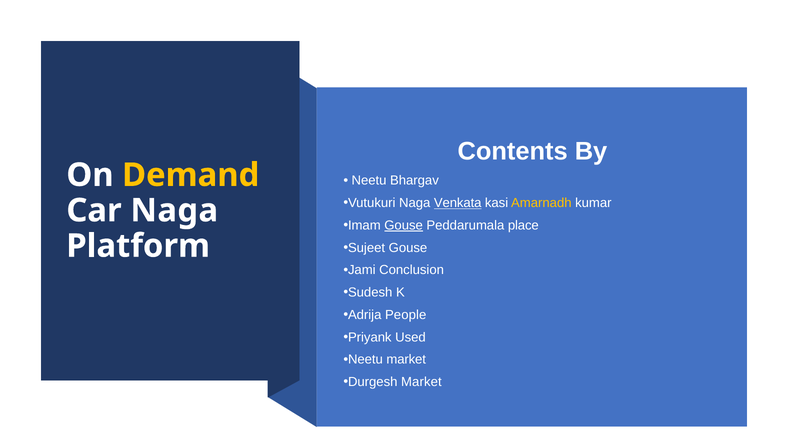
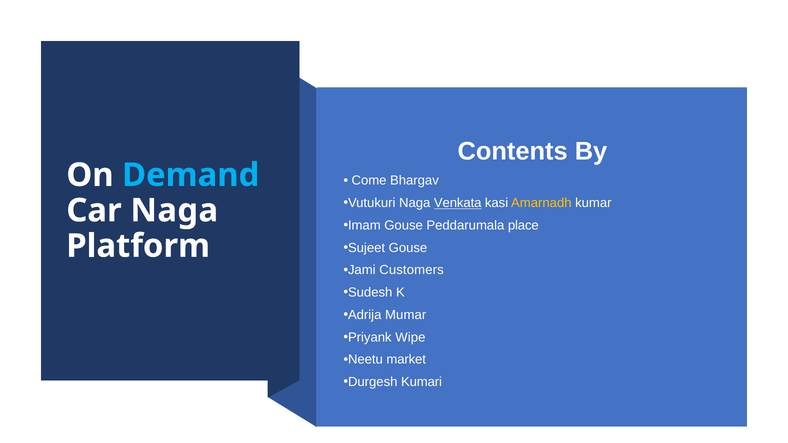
Demand colour: yellow -> light blue
Neetu at (369, 181): Neetu -> Come
Gouse at (404, 226) underline: present -> none
Conclusion: Conclusion -> Customers
People: People -> Mumar
Used: Used -> Wipe
Durgesh Market: Market -> Kumari
